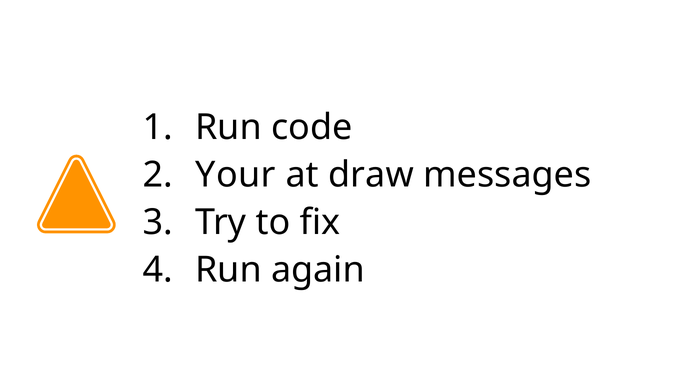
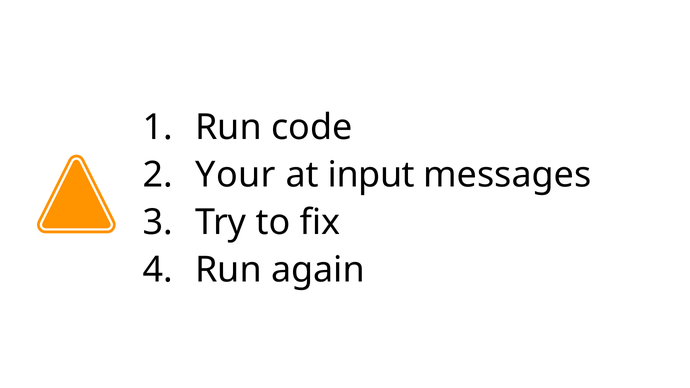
draw: draw -> input
